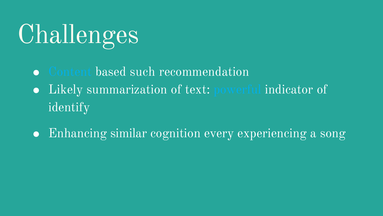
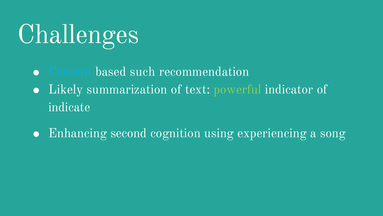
powerful colour: light blue -> light green
identify: identify -> indicate
similar: similar -> second
every: every -> using
